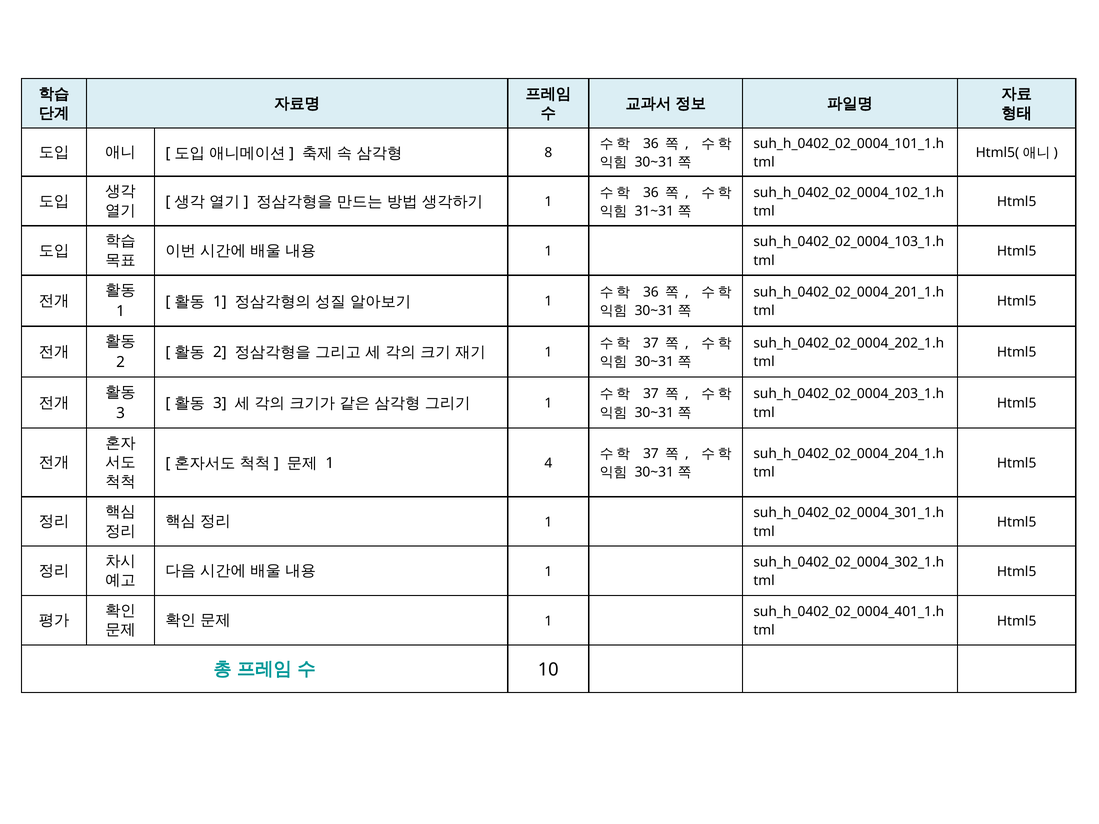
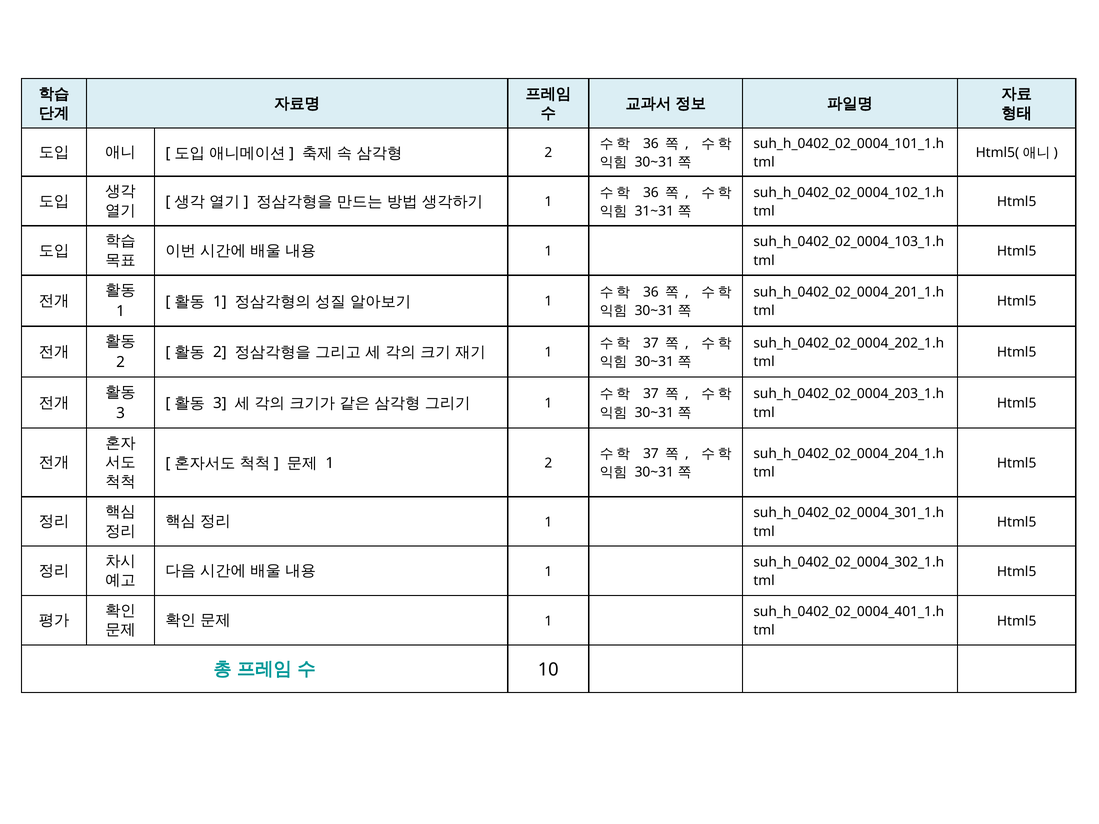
8 at (548, 153): 8 -> 2
1 4: 4 -> 2
